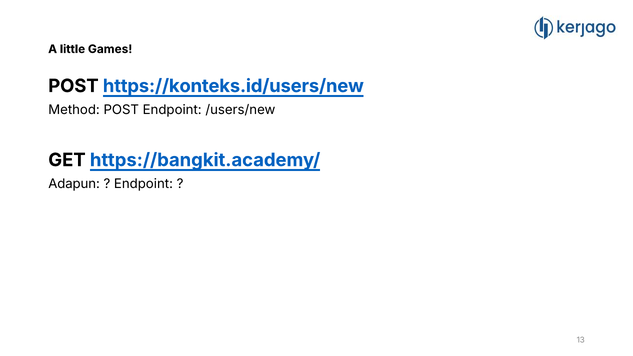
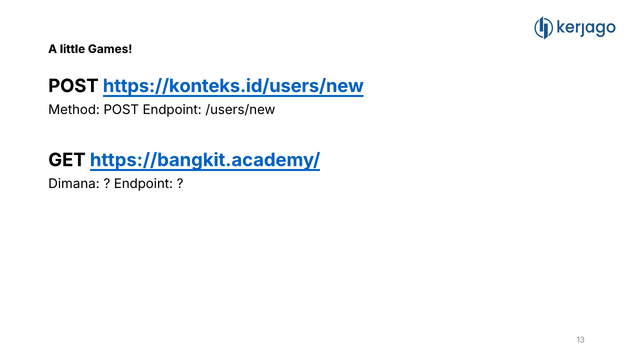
Adapun: Adapun -> Dimana
